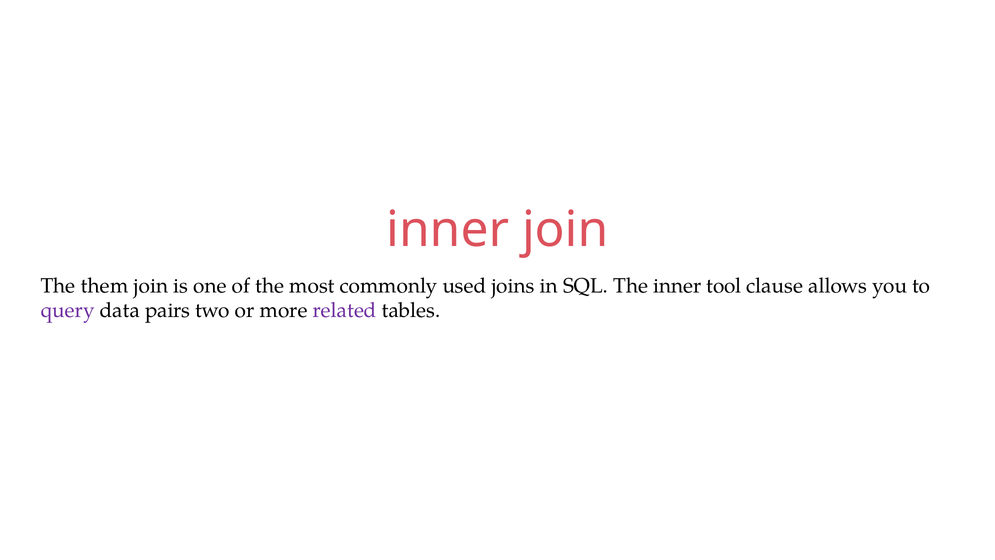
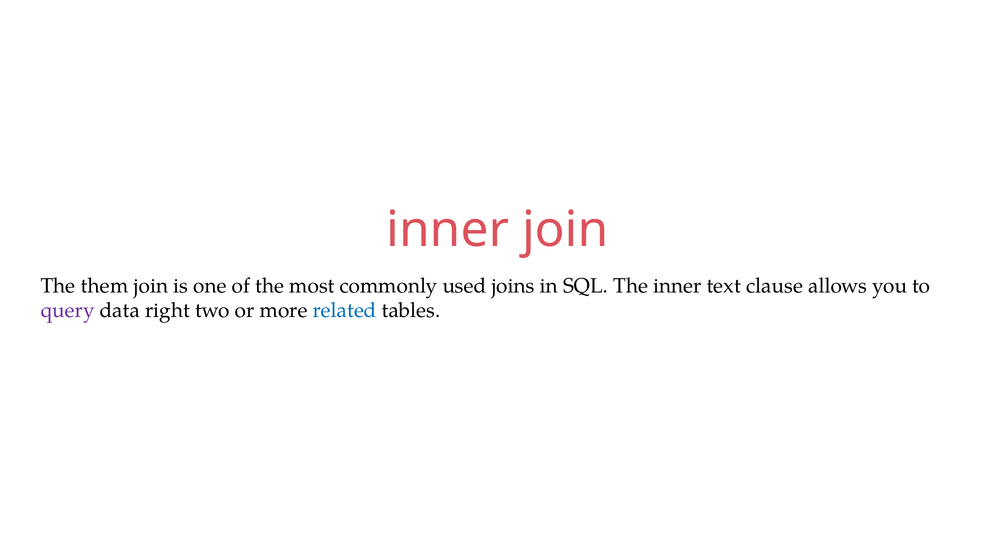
tool: tool -> text
pairs: pairs -> right
related colour: purple -> blue
